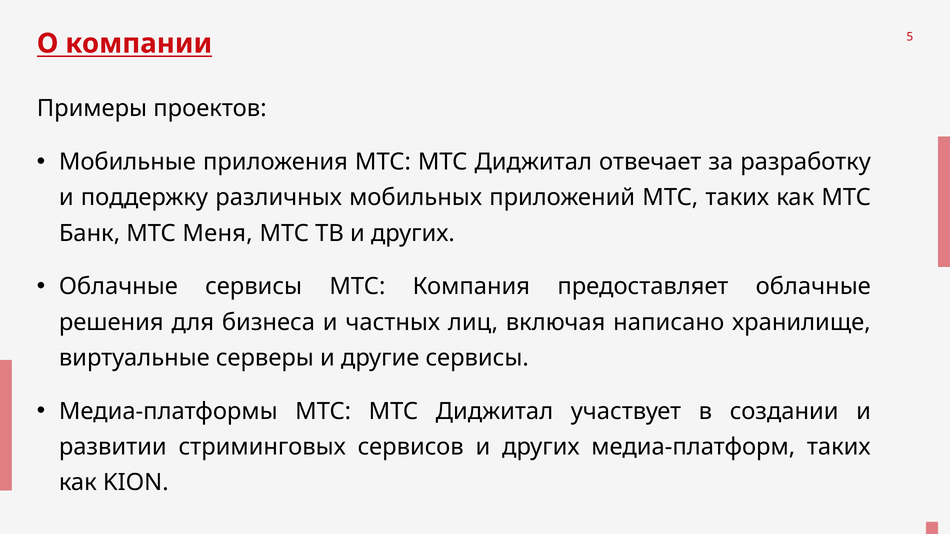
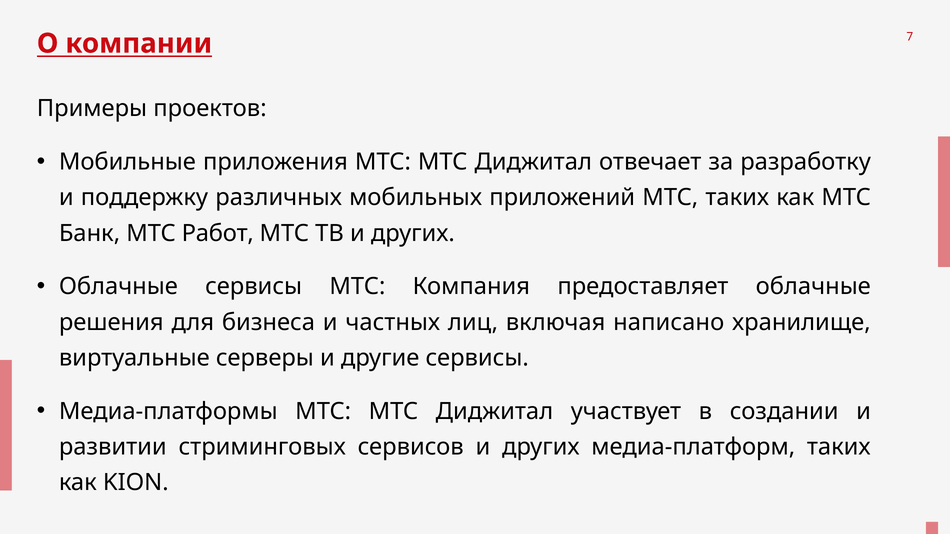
5: 5 -> 7
Меня: Меня -> Работ
